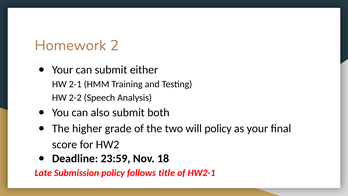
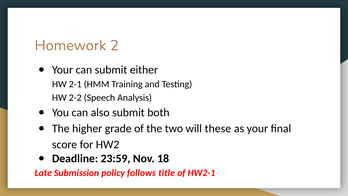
will policy: policy -> these
